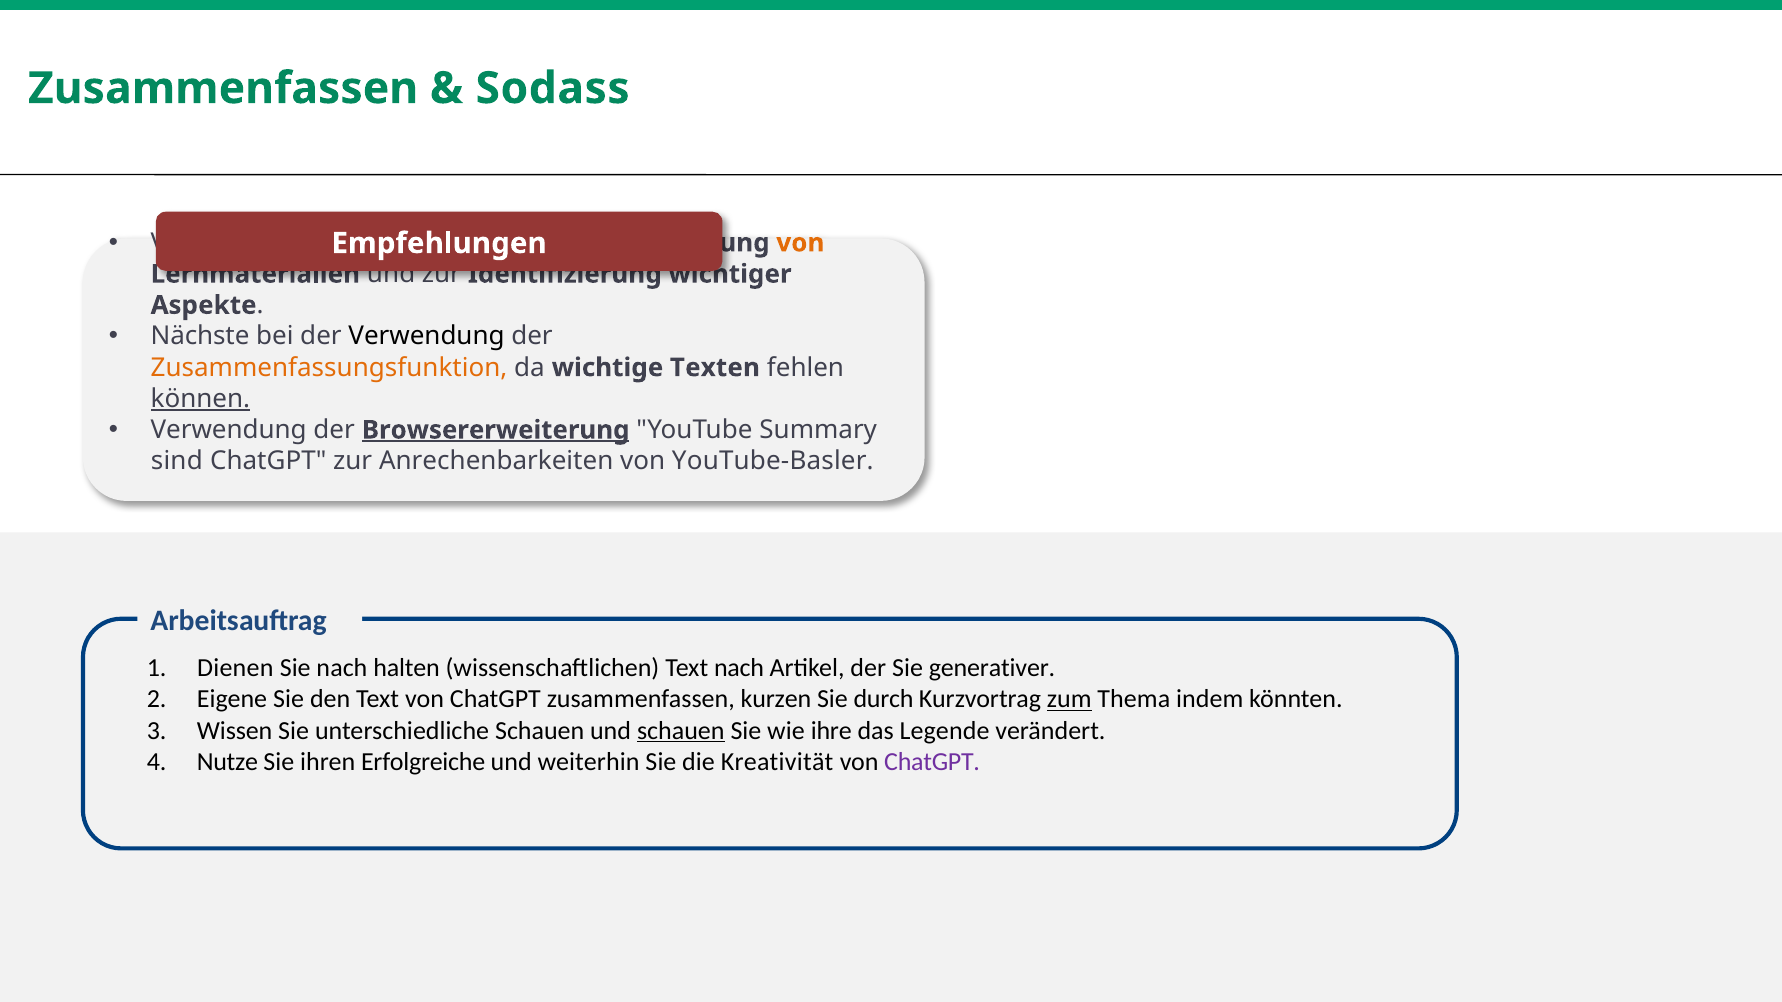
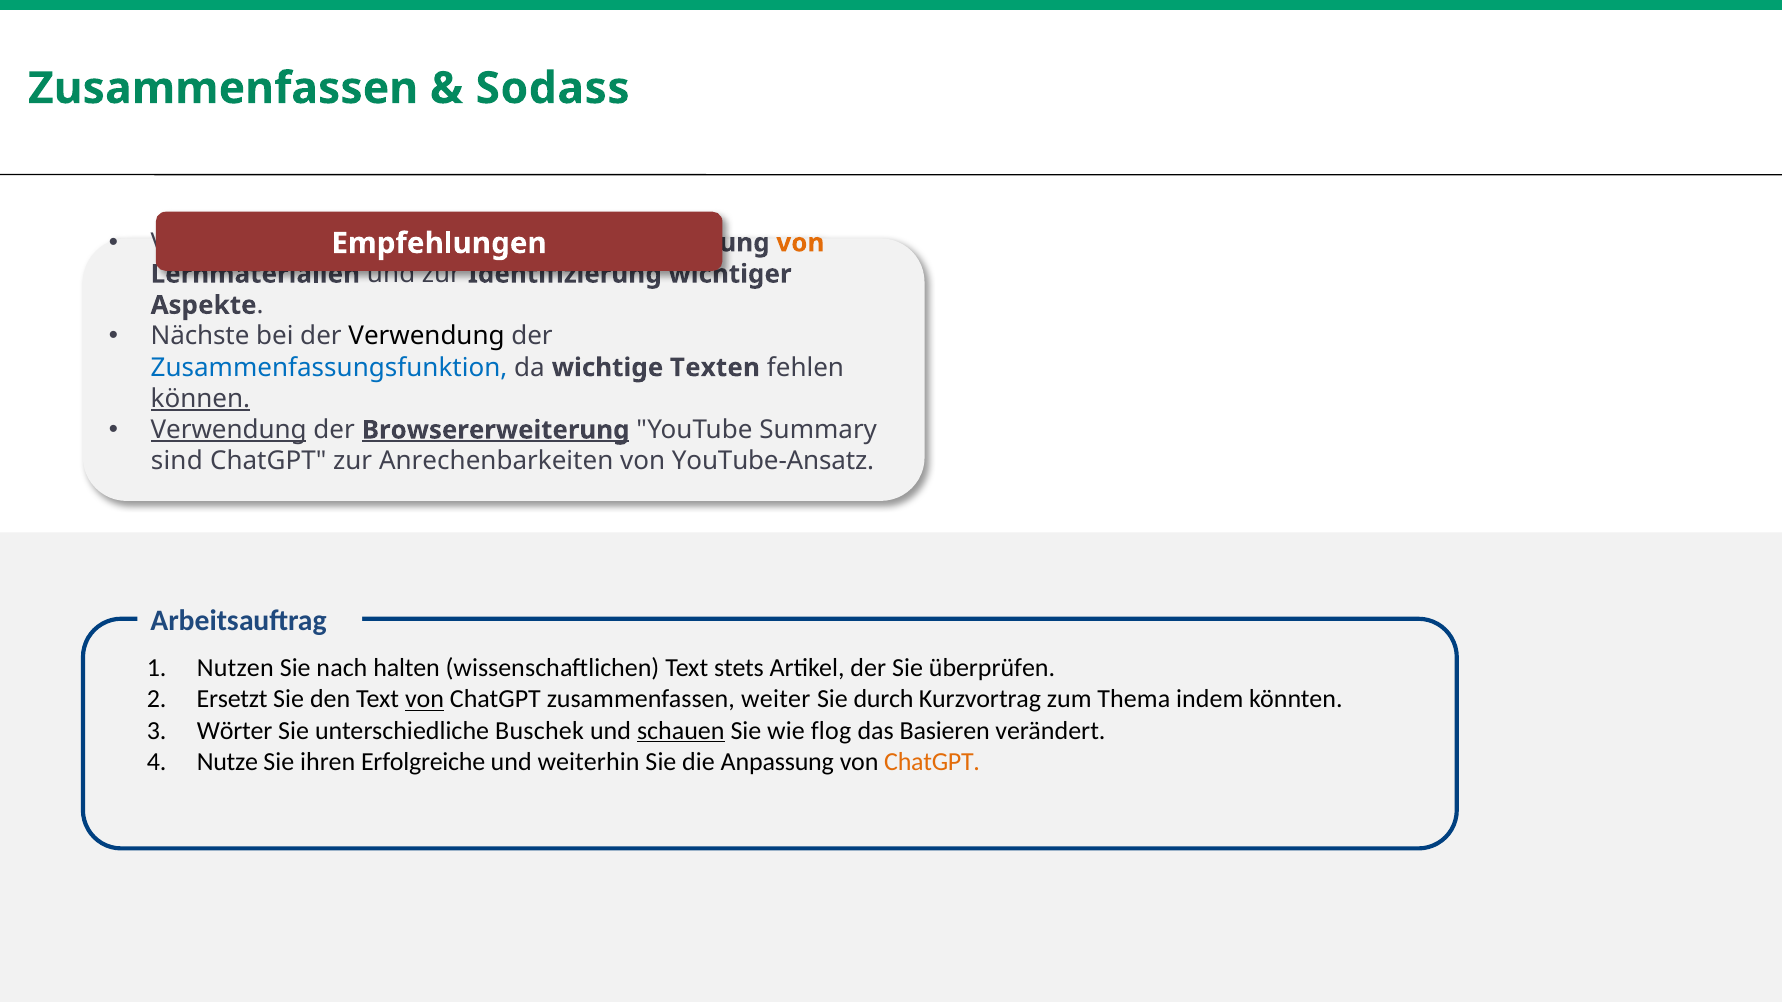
Zusammenfassungsfunktion colour: orange -> blue
Verwendung at (229, 430) underline: none -> present
YouTube-Basler: YouTube-Basler -> YouTube-Ansatz
Dienen: Dienen -> Nutzen
Text nach: nach -> stets
generativer: generativer -> überprüfen
Eigene: Eigene -> Ersetzt
von at (425, 699) underline: none -> present
kurzen: kurzen -> weiter
zum underline: present -> none
Wissen: Wissen -> Wörter
unterschiedliche Schauen: Schauen -> Buschek
ihre: ihre -> flog
Legende: Legende -> Basieren
Kreativität: Kreativität -> Anpassung
ChatGPT at (932, 762) colour: purple -> orange
